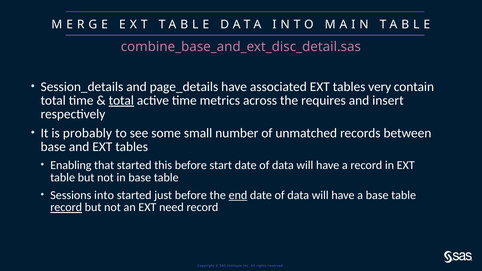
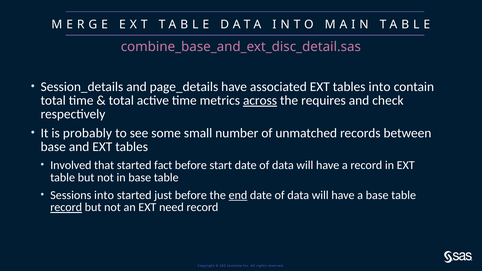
tables very: very -> into
total at (121, 101) underline: present -> none
across underline: none -> present
insert: insert -> check
Enabling: Enabling -> Involved
this: this -> fact
